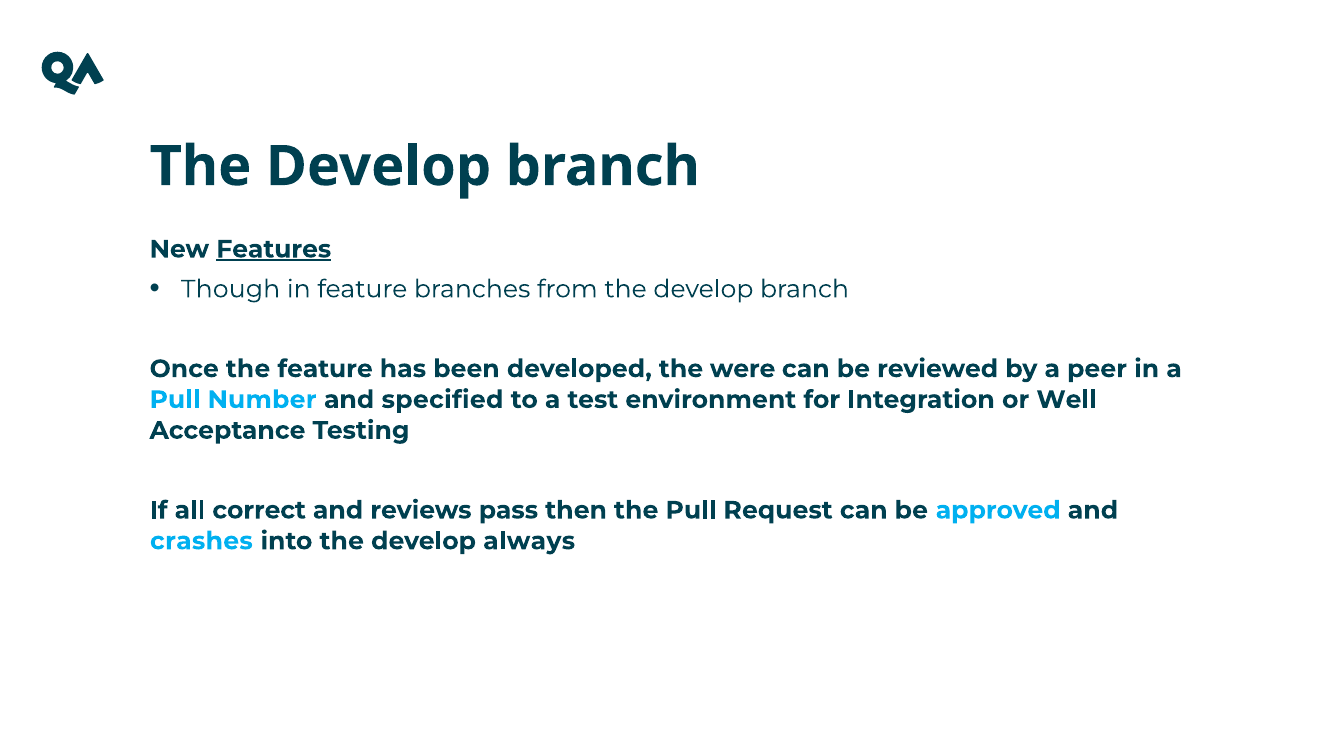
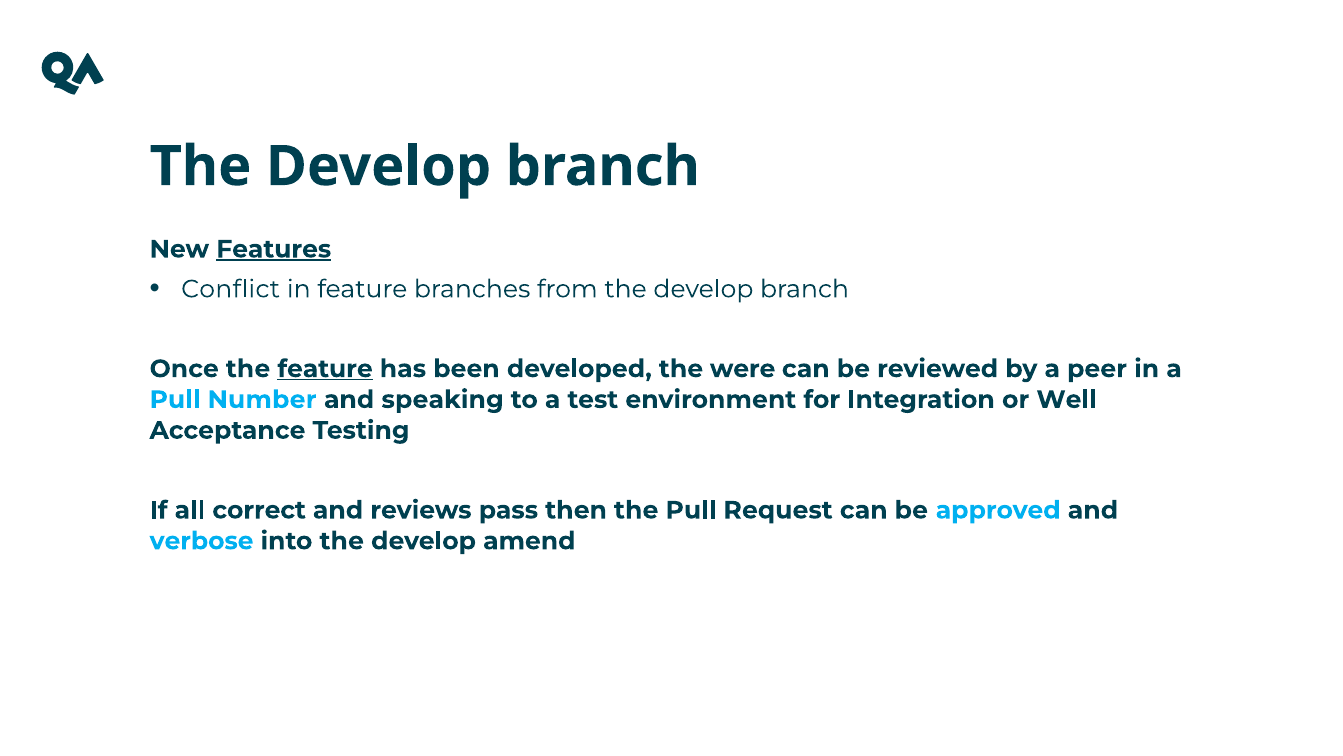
Though: Though -> Conflict
feature at (325, 369) underline: none -> present
specified: specified -> speaking
crashes: crashes -> verbose
always: always -> amend
